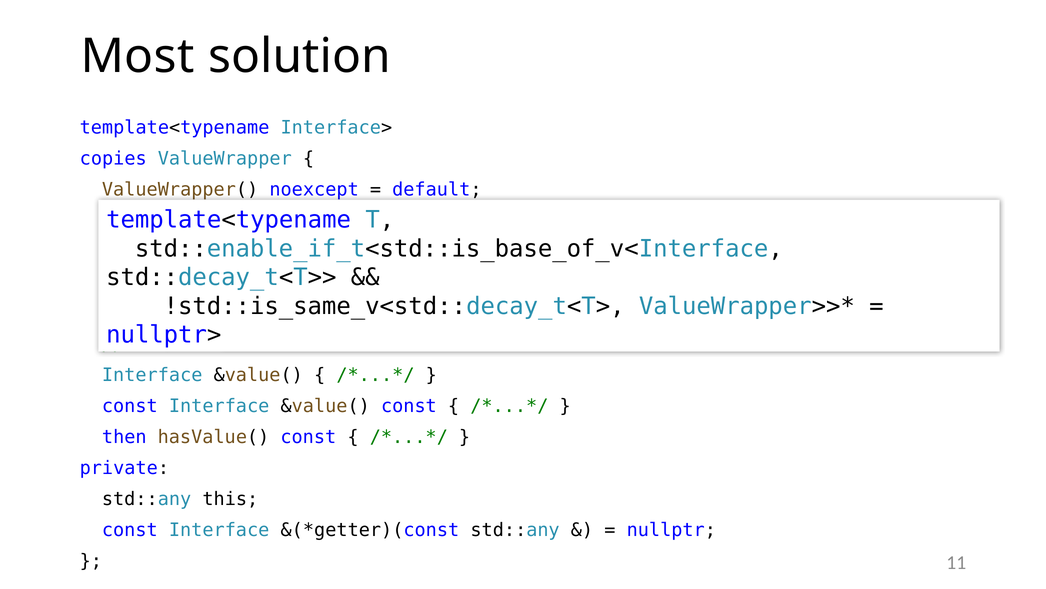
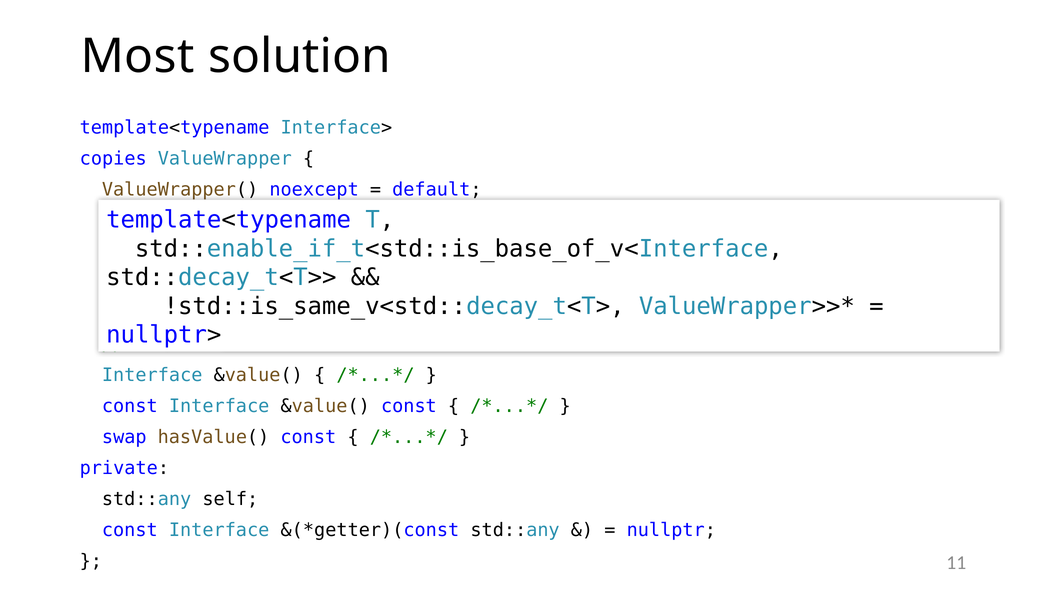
then: then -> swap
this: this -> self
